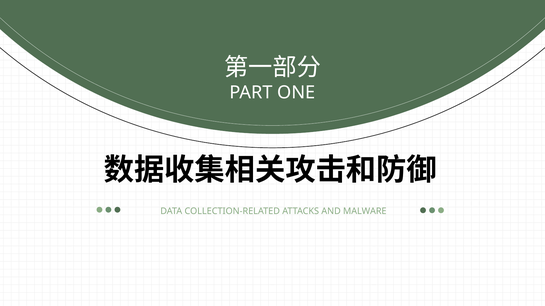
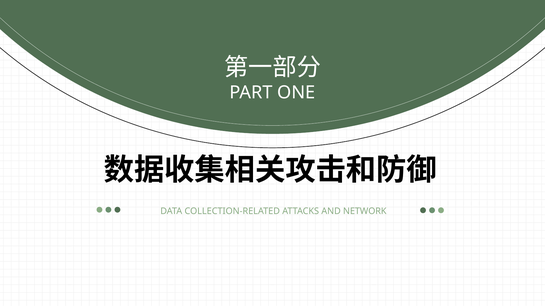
MALWARE: MALWARE -> NETWORK
